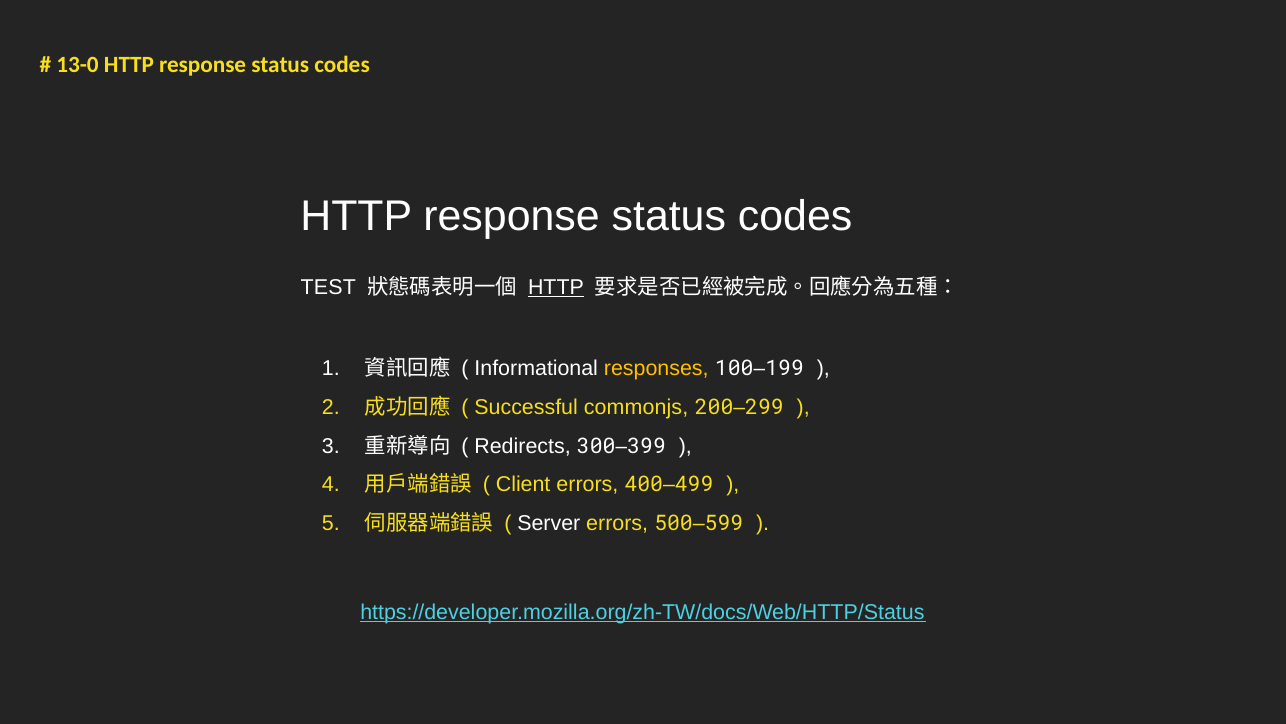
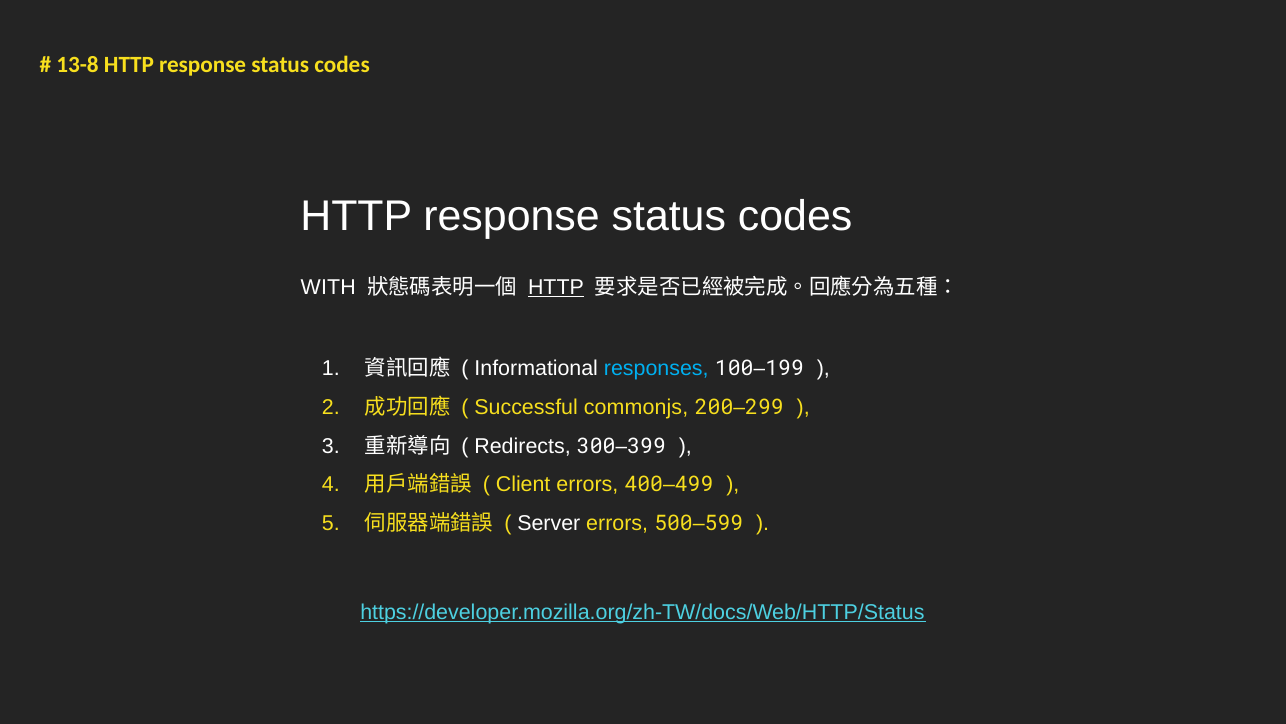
13-0: 13-0 -> 13-8
TEST: TEST -> WITH
responses colour: yellow -> light blue
